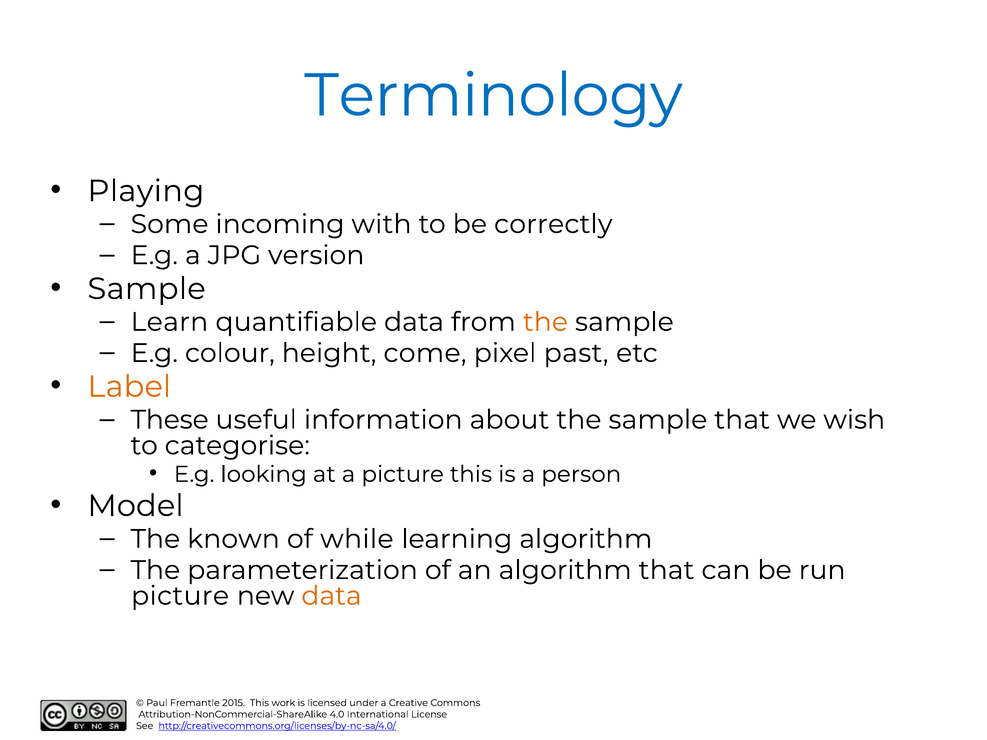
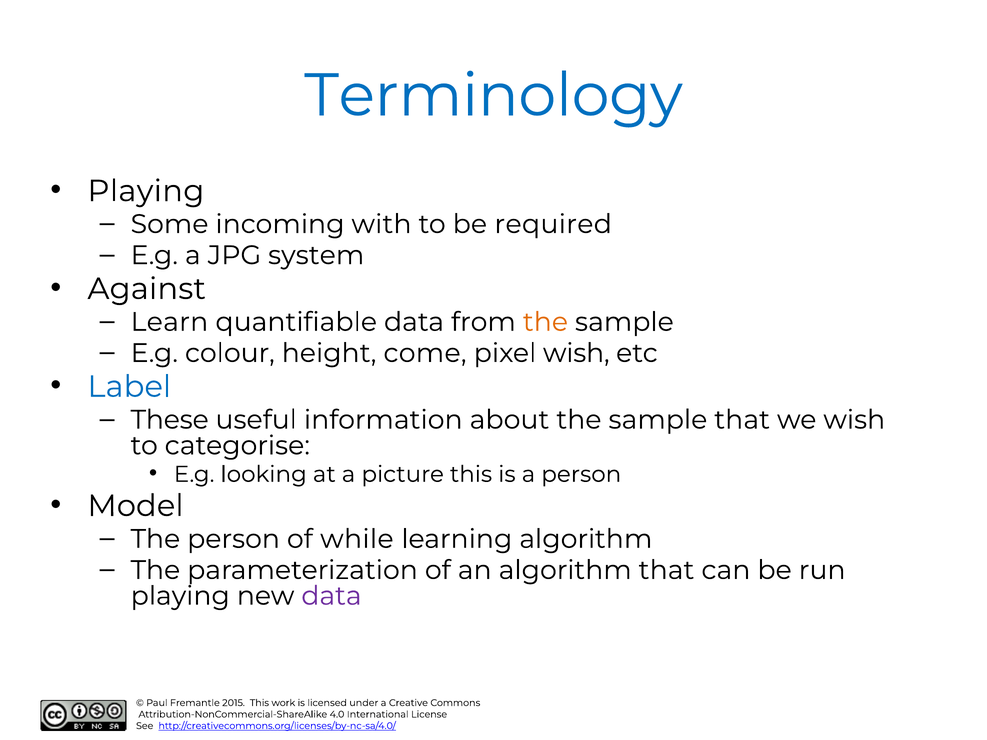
correctly: correctly -> required
version: version -> system
Sample at (147, 289): Sample -> Against
pixel past: past -> wish
Label colour: orange -> blue
The known: known -> person
picture at (180, 596): picture -> playing
data at (331, 596) colour: orange -> purple
